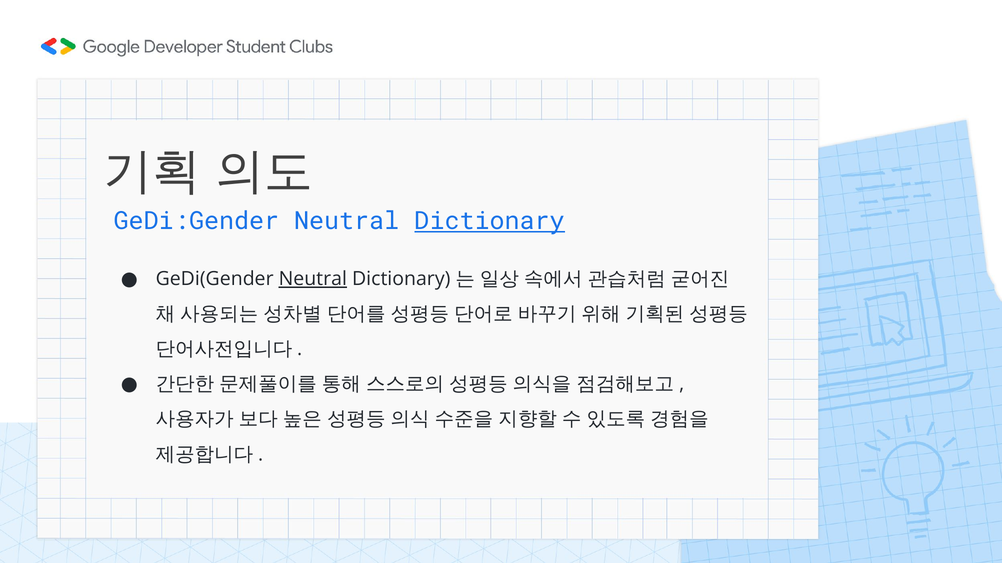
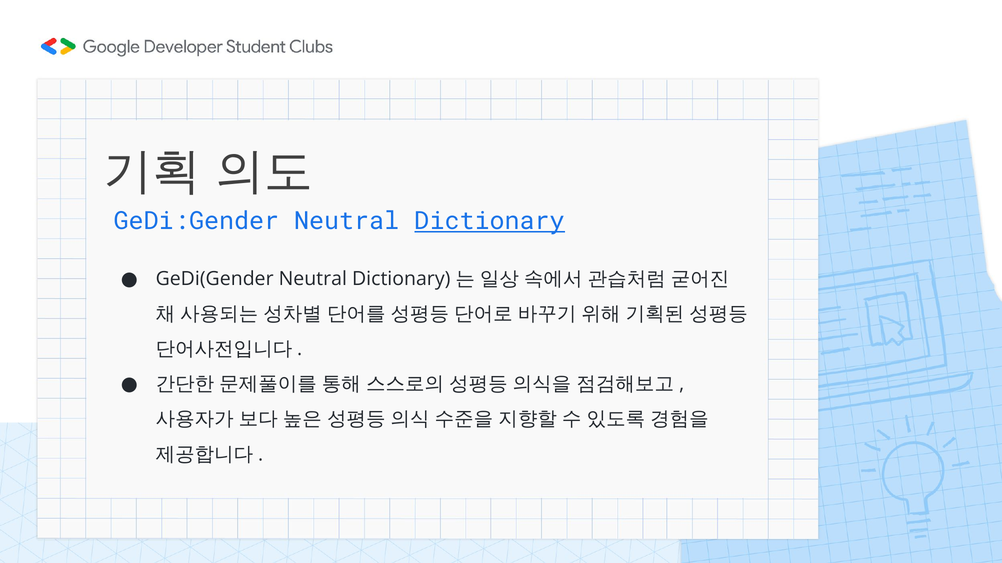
Neutral at (313, 279) underline: present -> none
